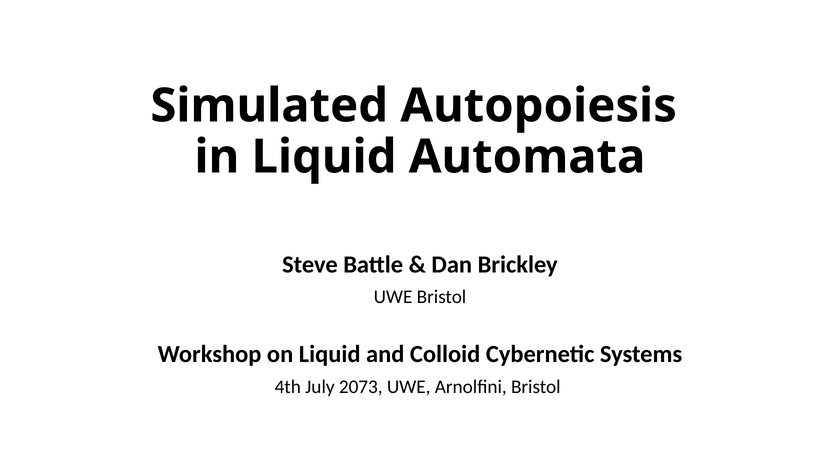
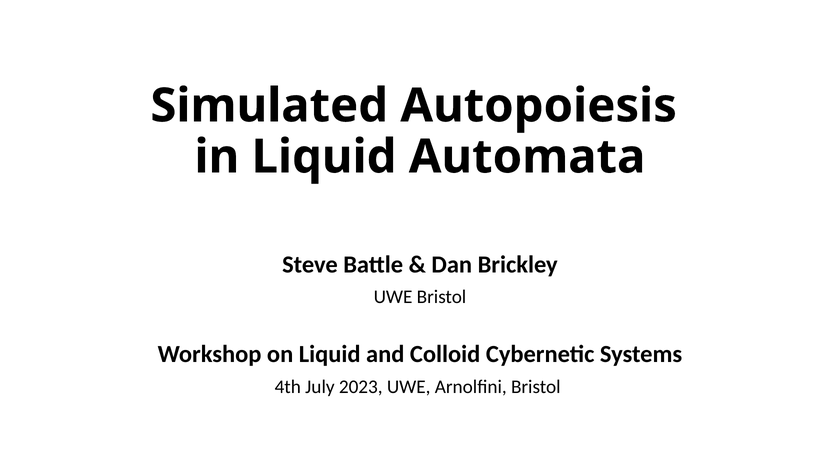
2073: 2073 -> 2023
